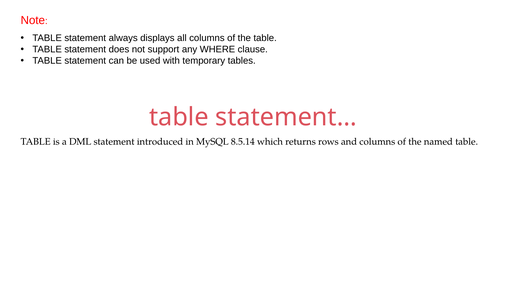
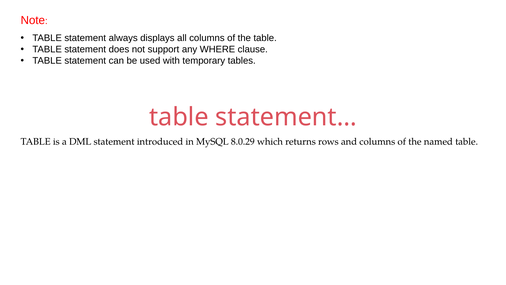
8.5.14: 8.5.14 -> 8.0.29
